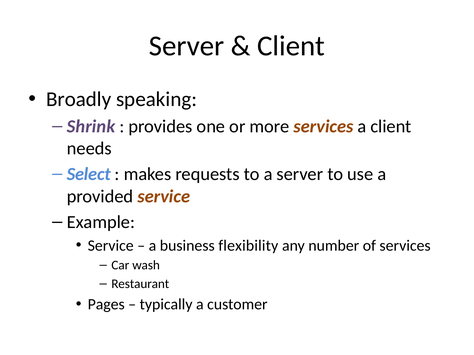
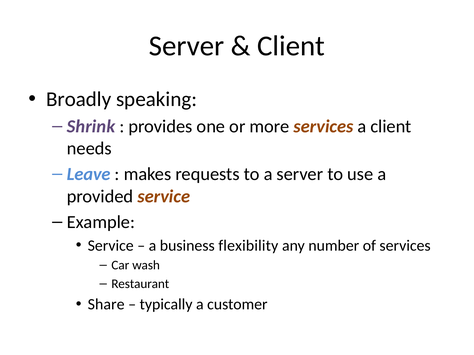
Select: Select -> Leave
Pages: Pages -> Share
